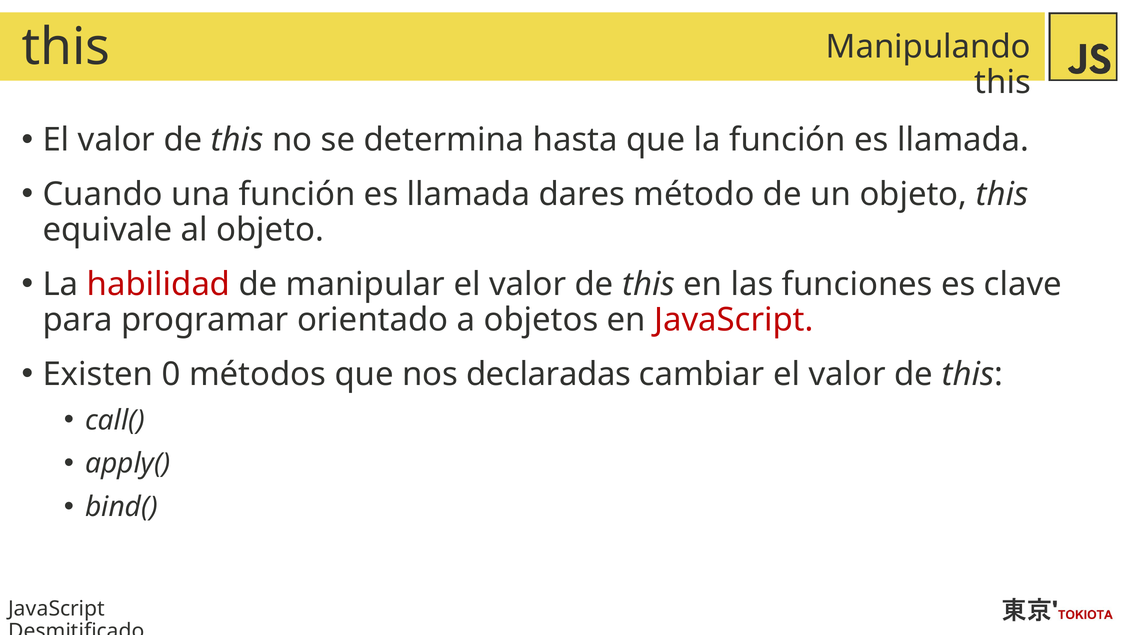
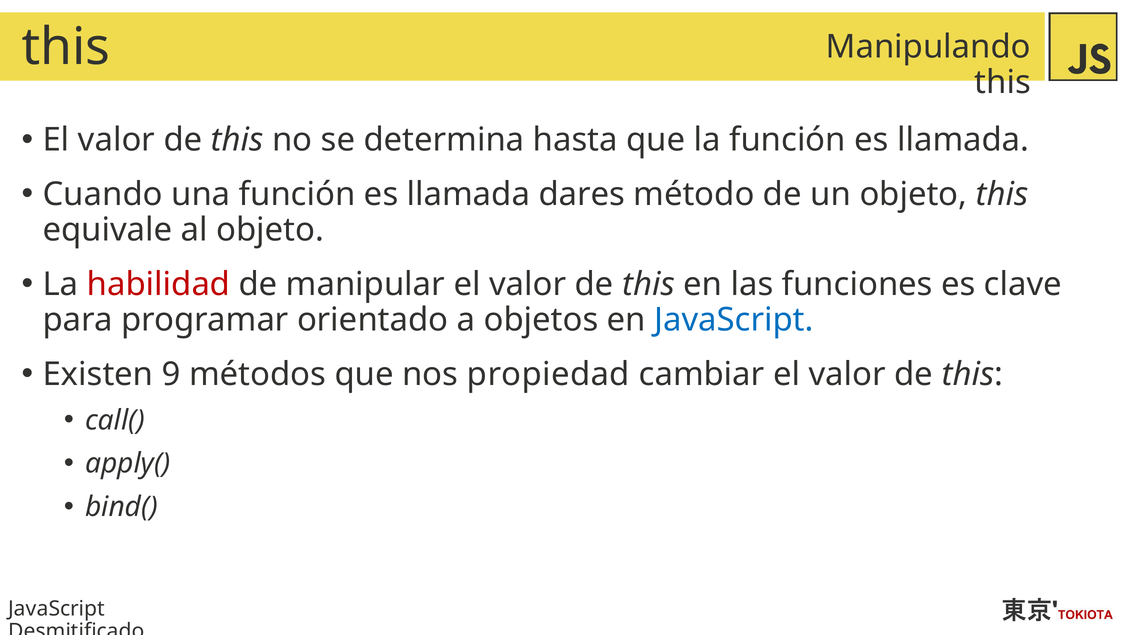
JavaScript at (734, 320) colour: red -> blue
0: 0 -> 9
declaradas: declaradas -> propiedad
